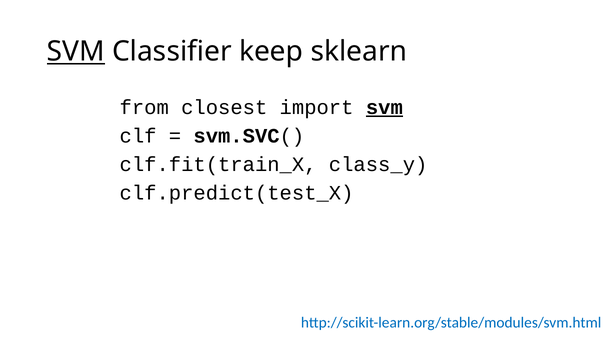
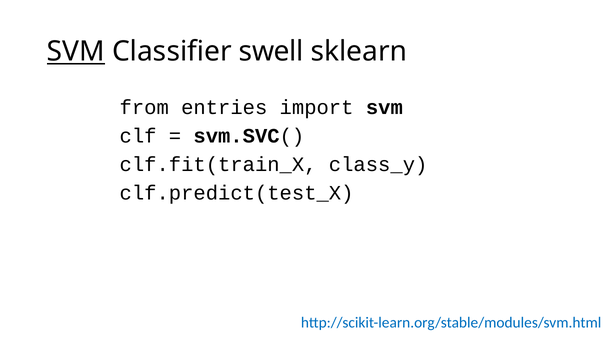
keep: keep -> swell
closest: closest -> entries
svm at (384, 107) underline: present -> none
